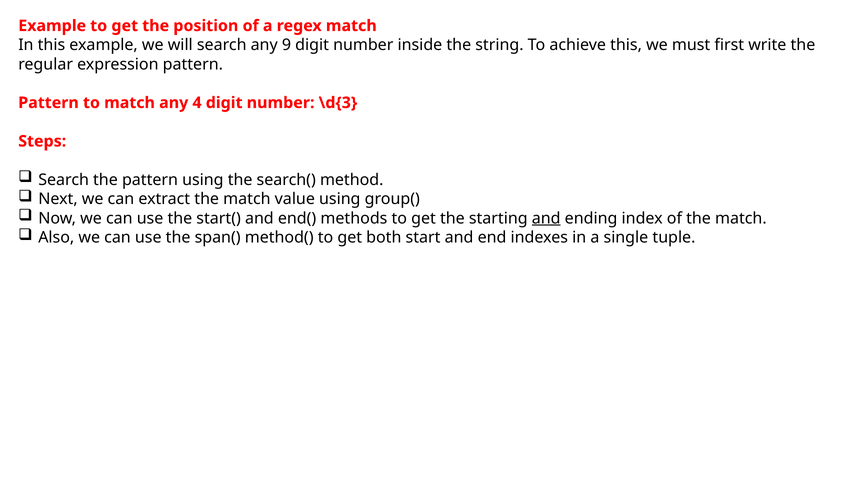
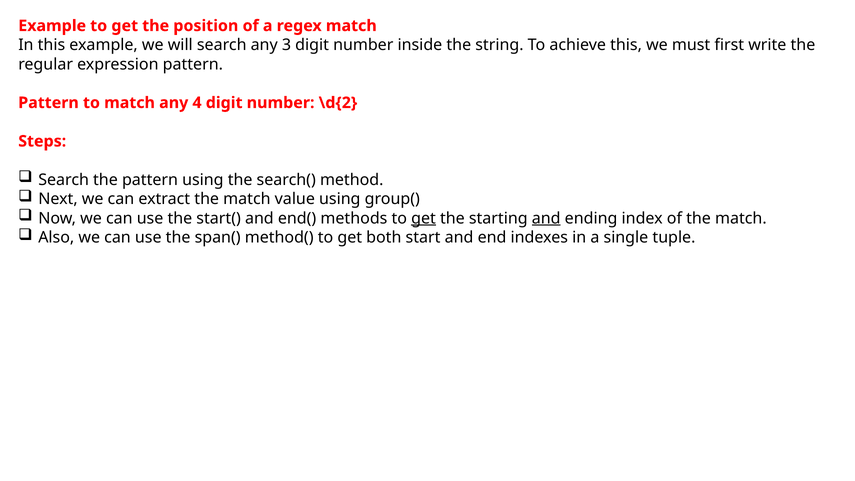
9: 9 -> 3
\d{3: \d{3 -> \d{2
get at (424, 218) underline: none -> present
